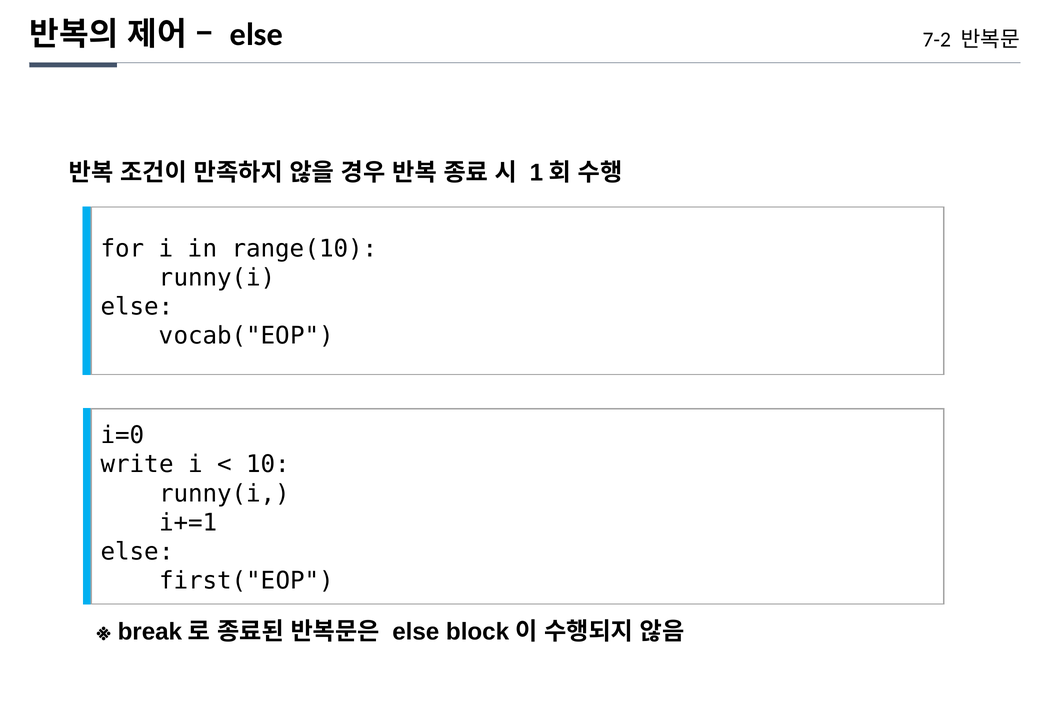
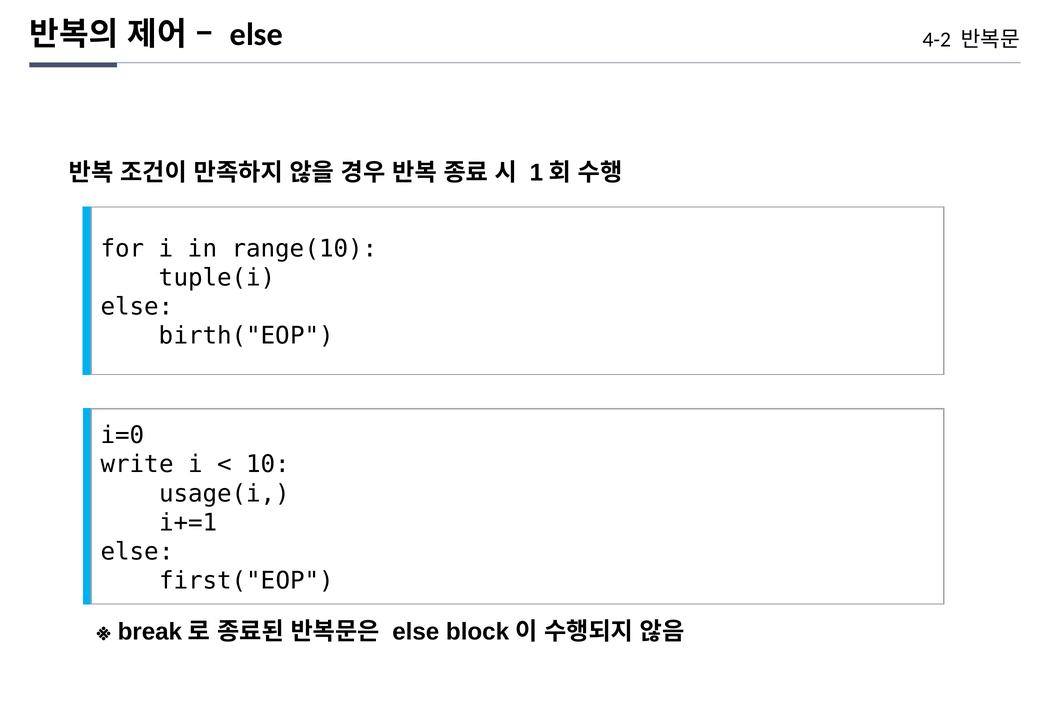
7-2: 7-2 -> 4-2
runny(i at (217, 278): runny(i -> tuple(i
vocab("EOP: vocab("EOP -> birth("EOP
runny(i at (225, 494): runny(i -> usage(i
